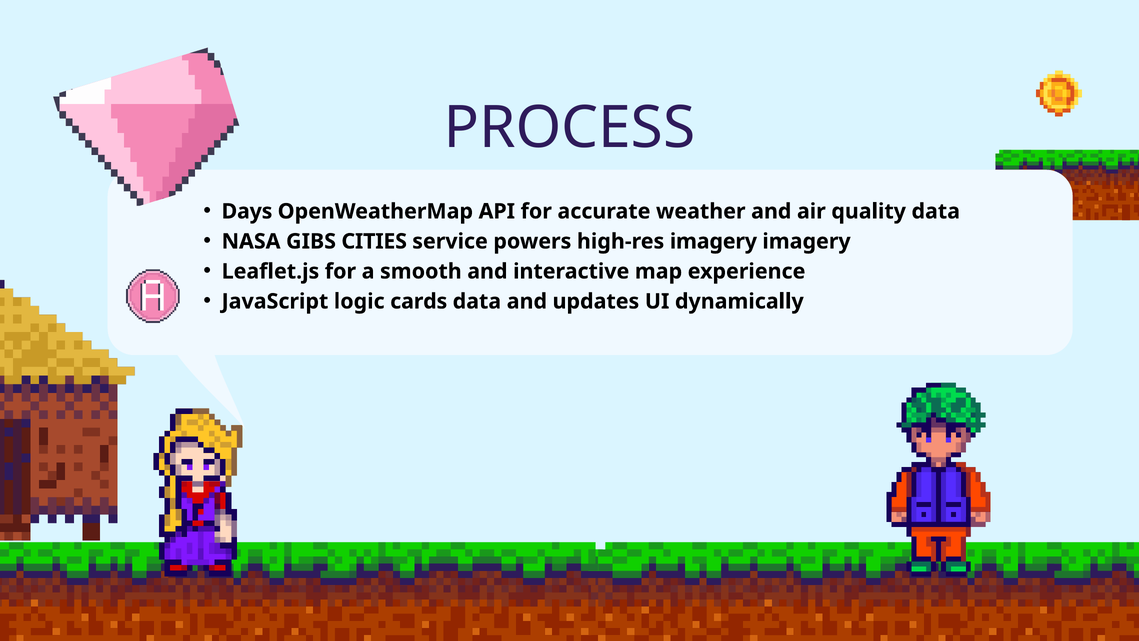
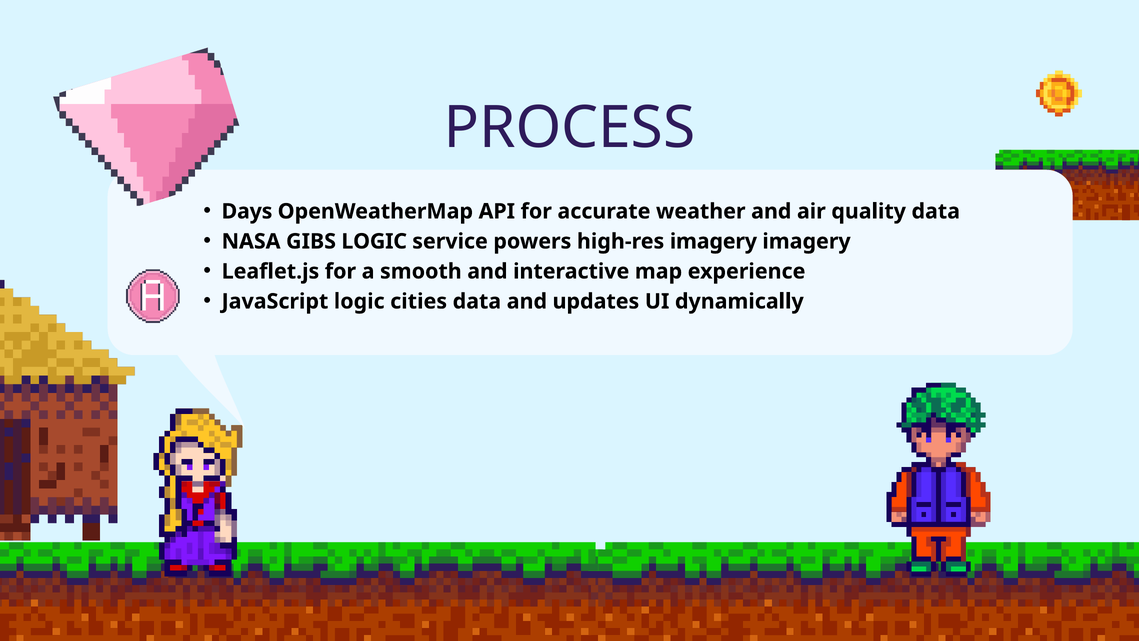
GIBS CITIES: CITIES -> LOGIC
cards: cards -> cities
